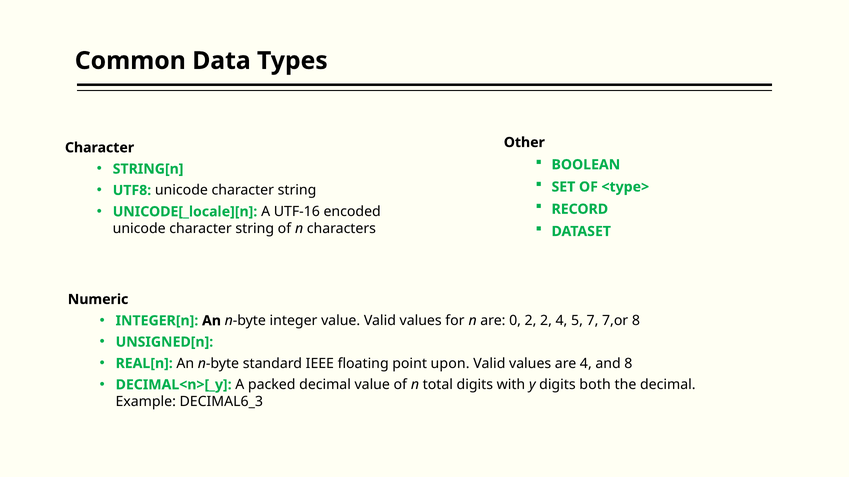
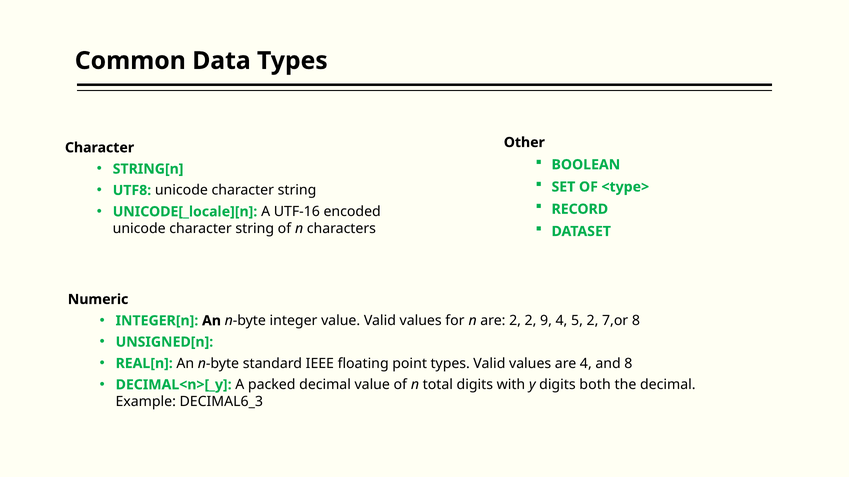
are 0: 0 -> 2
2 2: 2 -> 9
5 7: 7 -> 2
point upon: upon -> types
